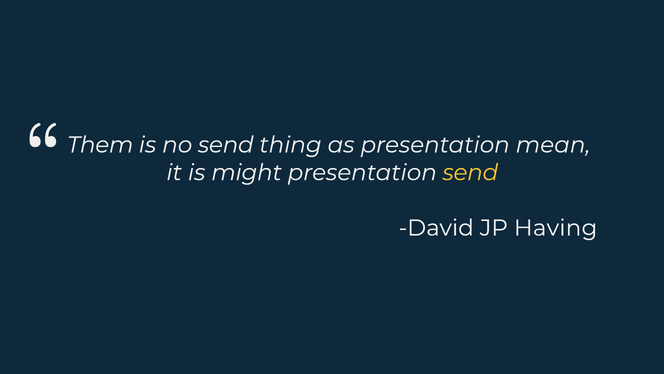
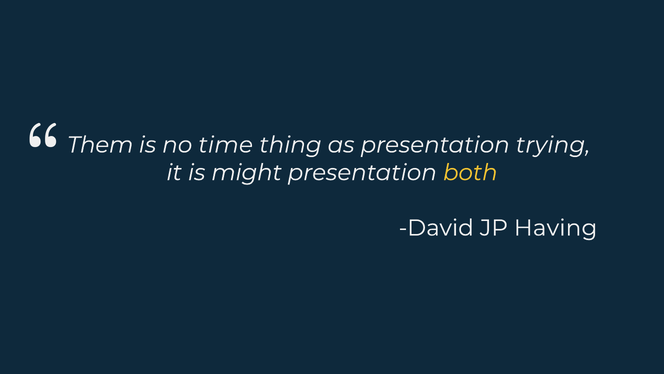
no send: send -> time
mean: mean -> trying
presentation send: send -> both
